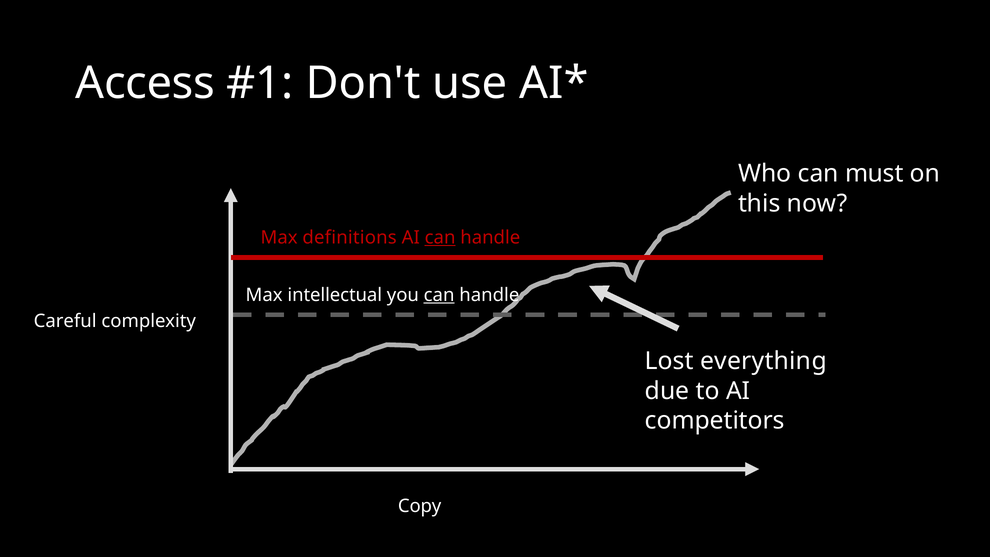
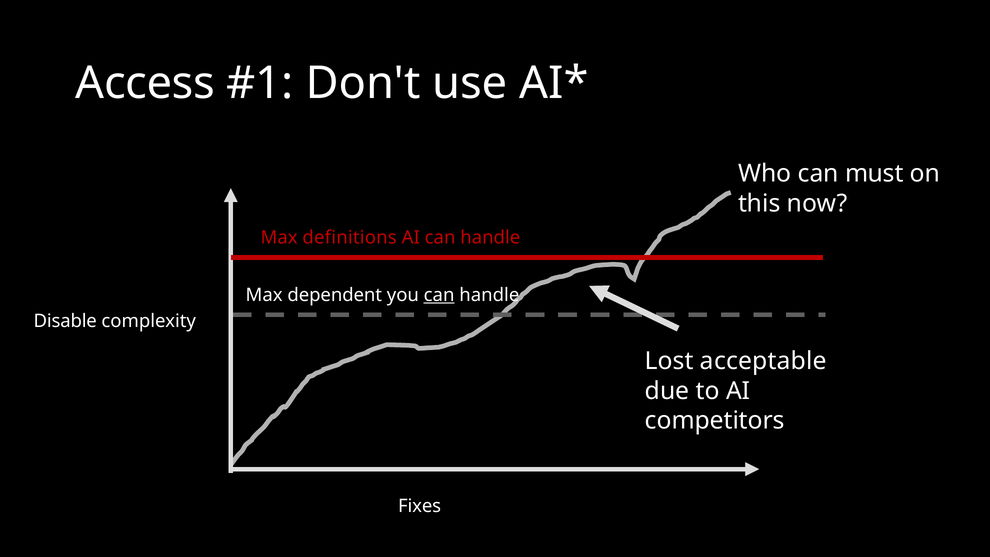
can at (440, 238) underline: present -> none
intellectual: intellectual -> dependent
Careful: Careful -> Disable
everything: everything -> acceptable
Copy: Copy -> Fixes
